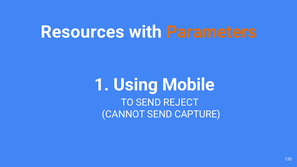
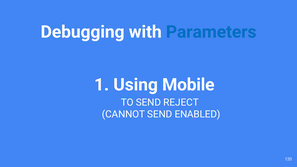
Resources: Resources -> Debugging
Parameters colour: orange -> blue
CAPTURE: CAPTURE -> ENABLED
